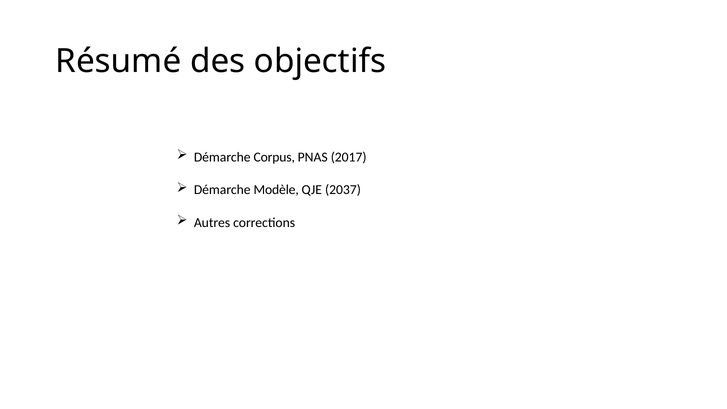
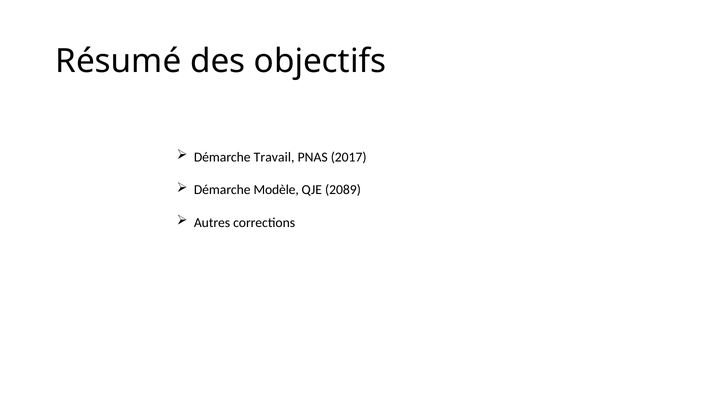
Corpus: Corpus -> Travail
2037: 2037 -> 2089
